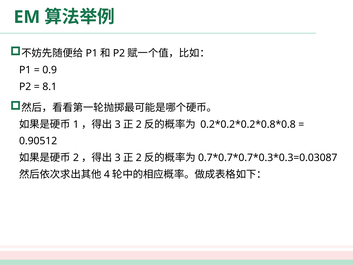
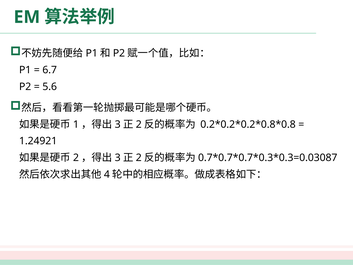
0.9: 0.9 -> 6.7
8.1: 8.1 -> 5.6
0.90512: 0.90512 -> 1.24921
